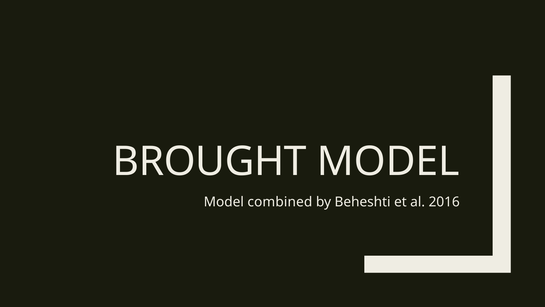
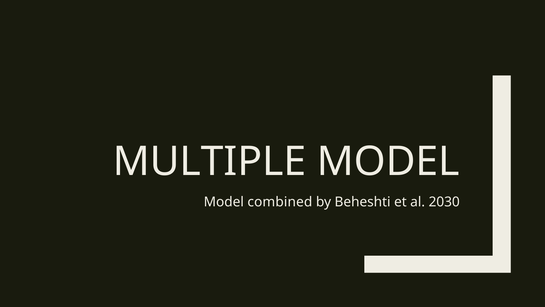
BROUGHT: BROUGHT -> MULTIPLE
2016: 2016 -> 2030
